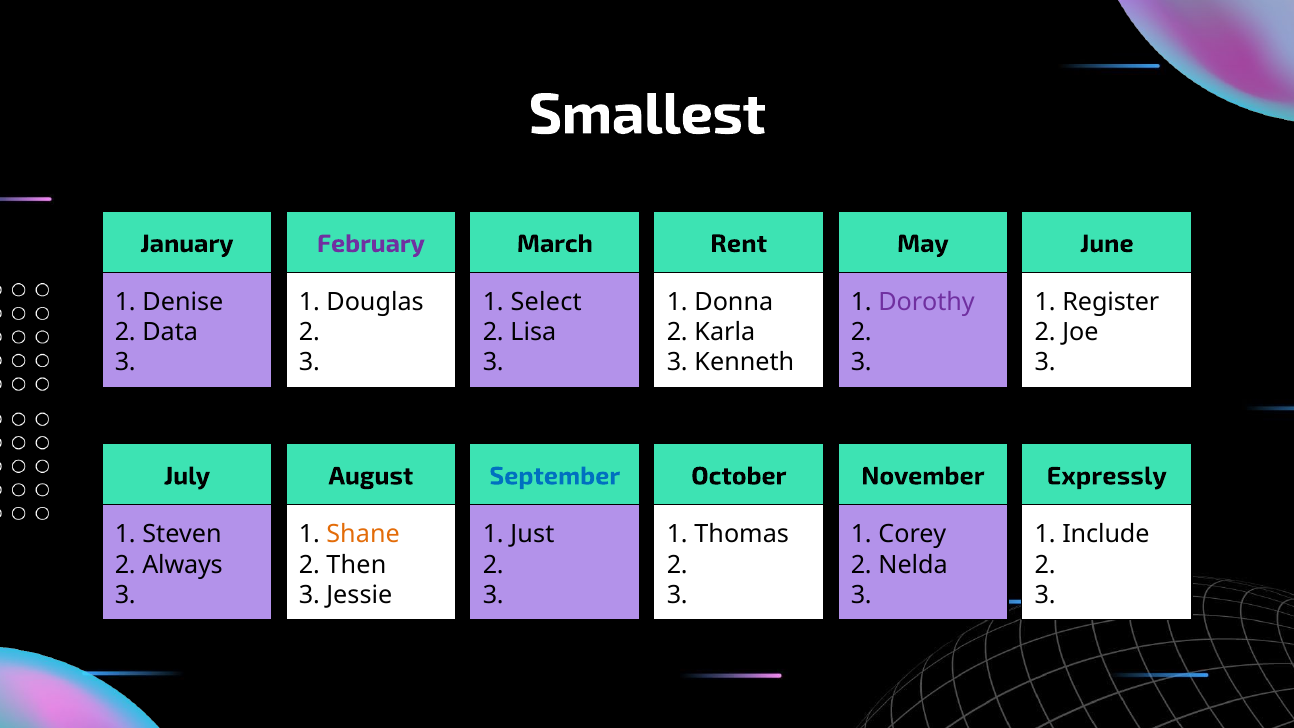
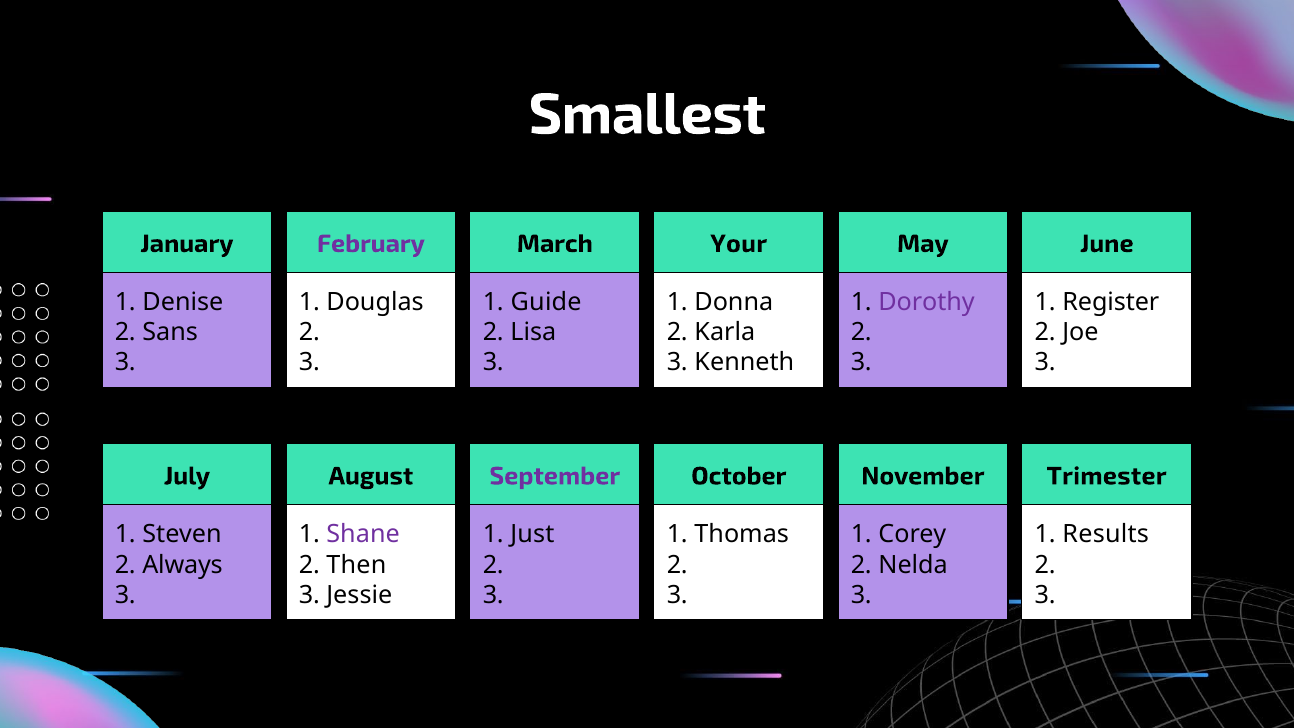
Rent: Rent -> Your
Select: Select -> Guide
Data: Data -> Sans
September colour: blue -> purple
Expressly: Expressly -> Trimester
Shane colour: orange -> purple
Include: Include -> Results
